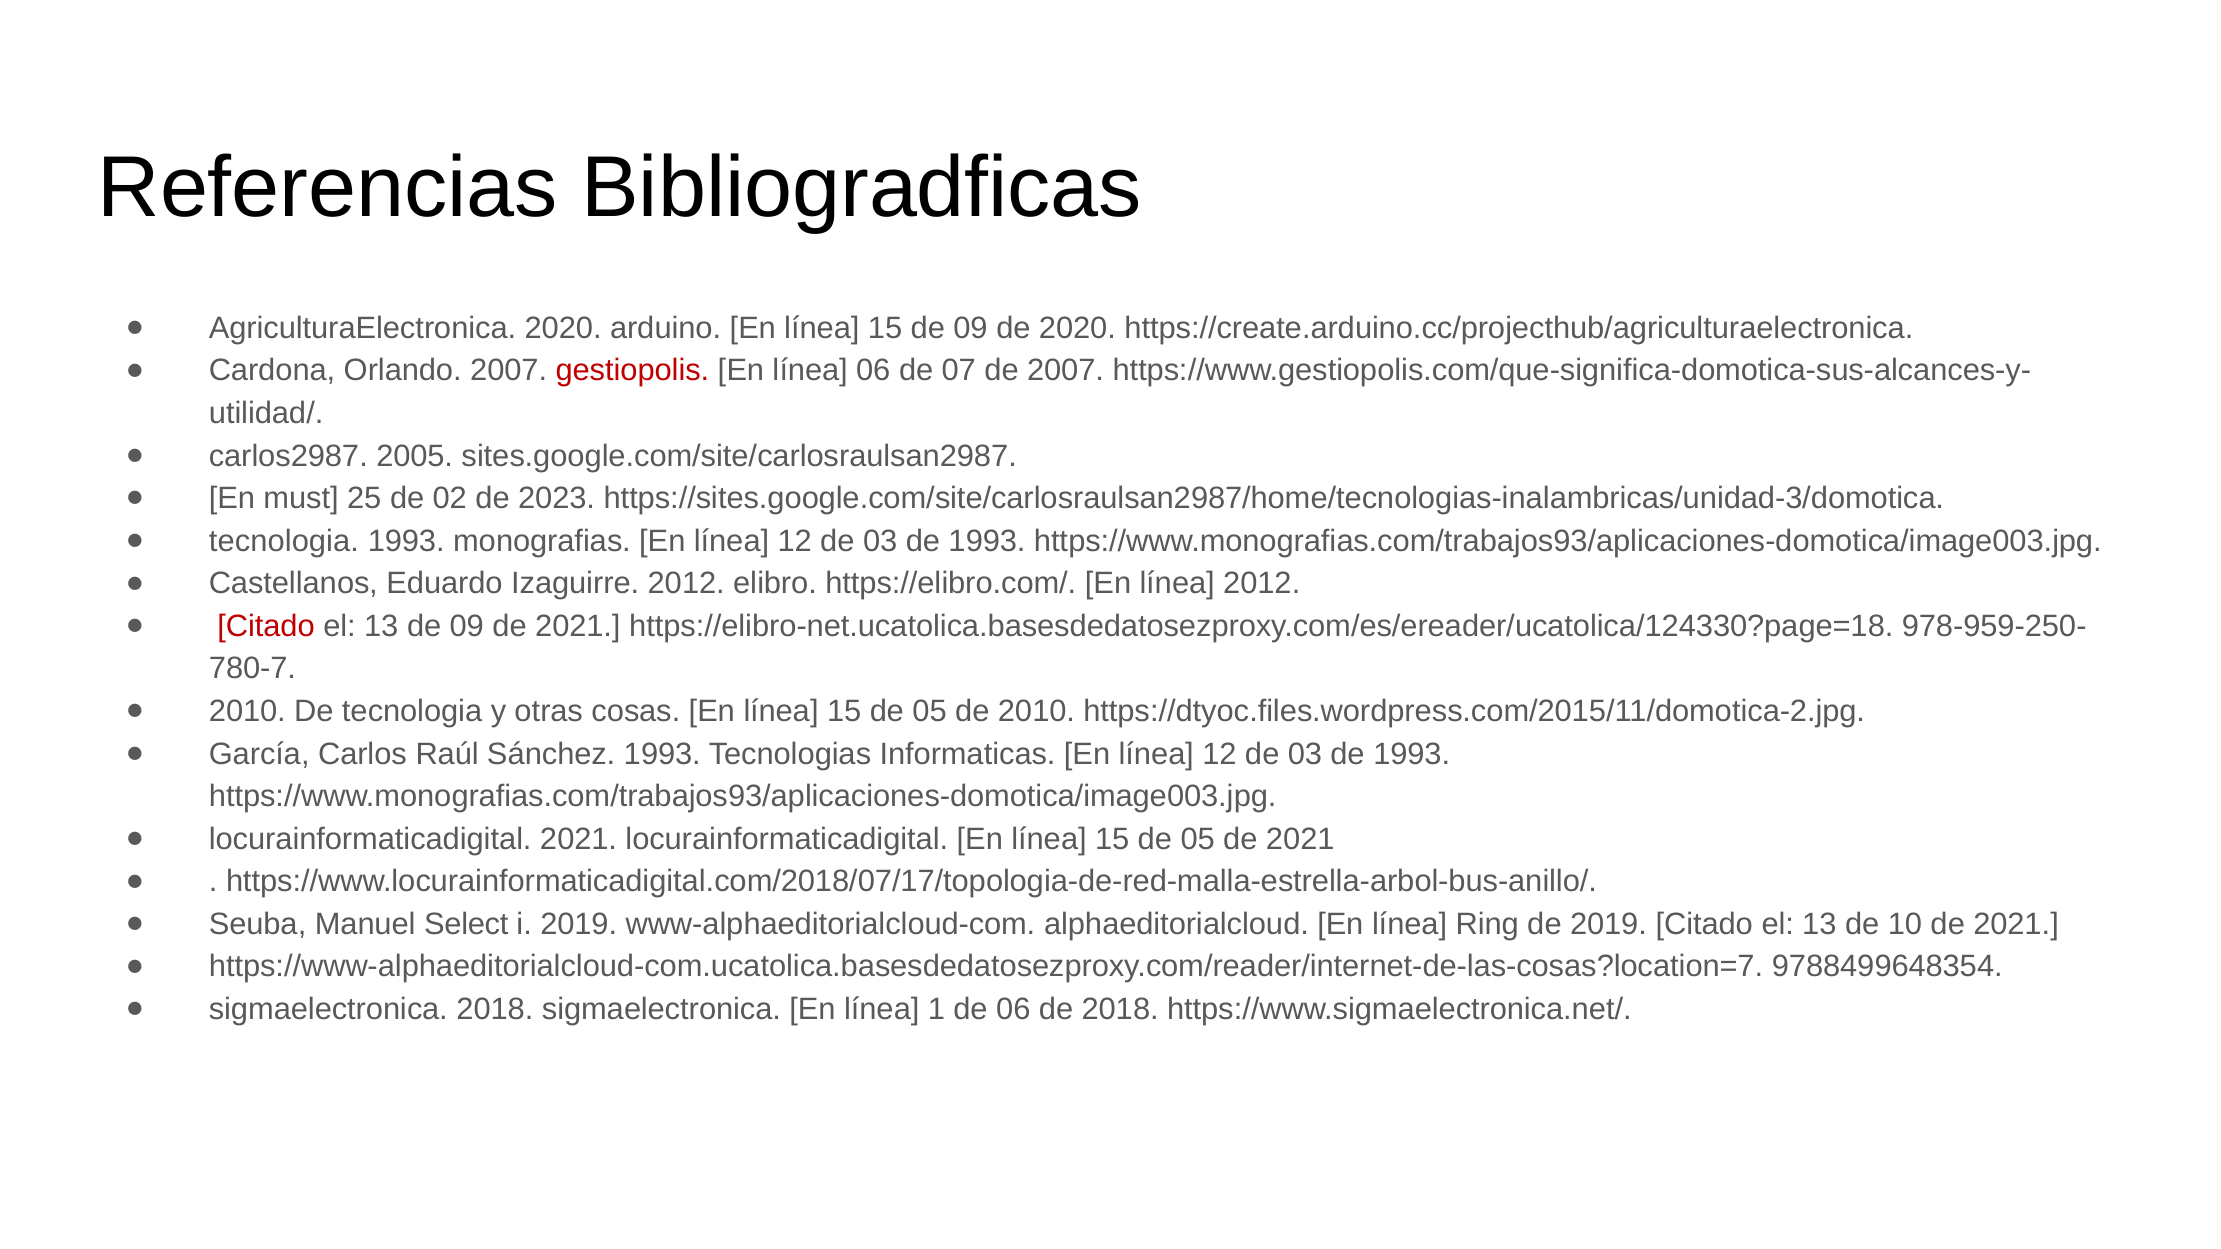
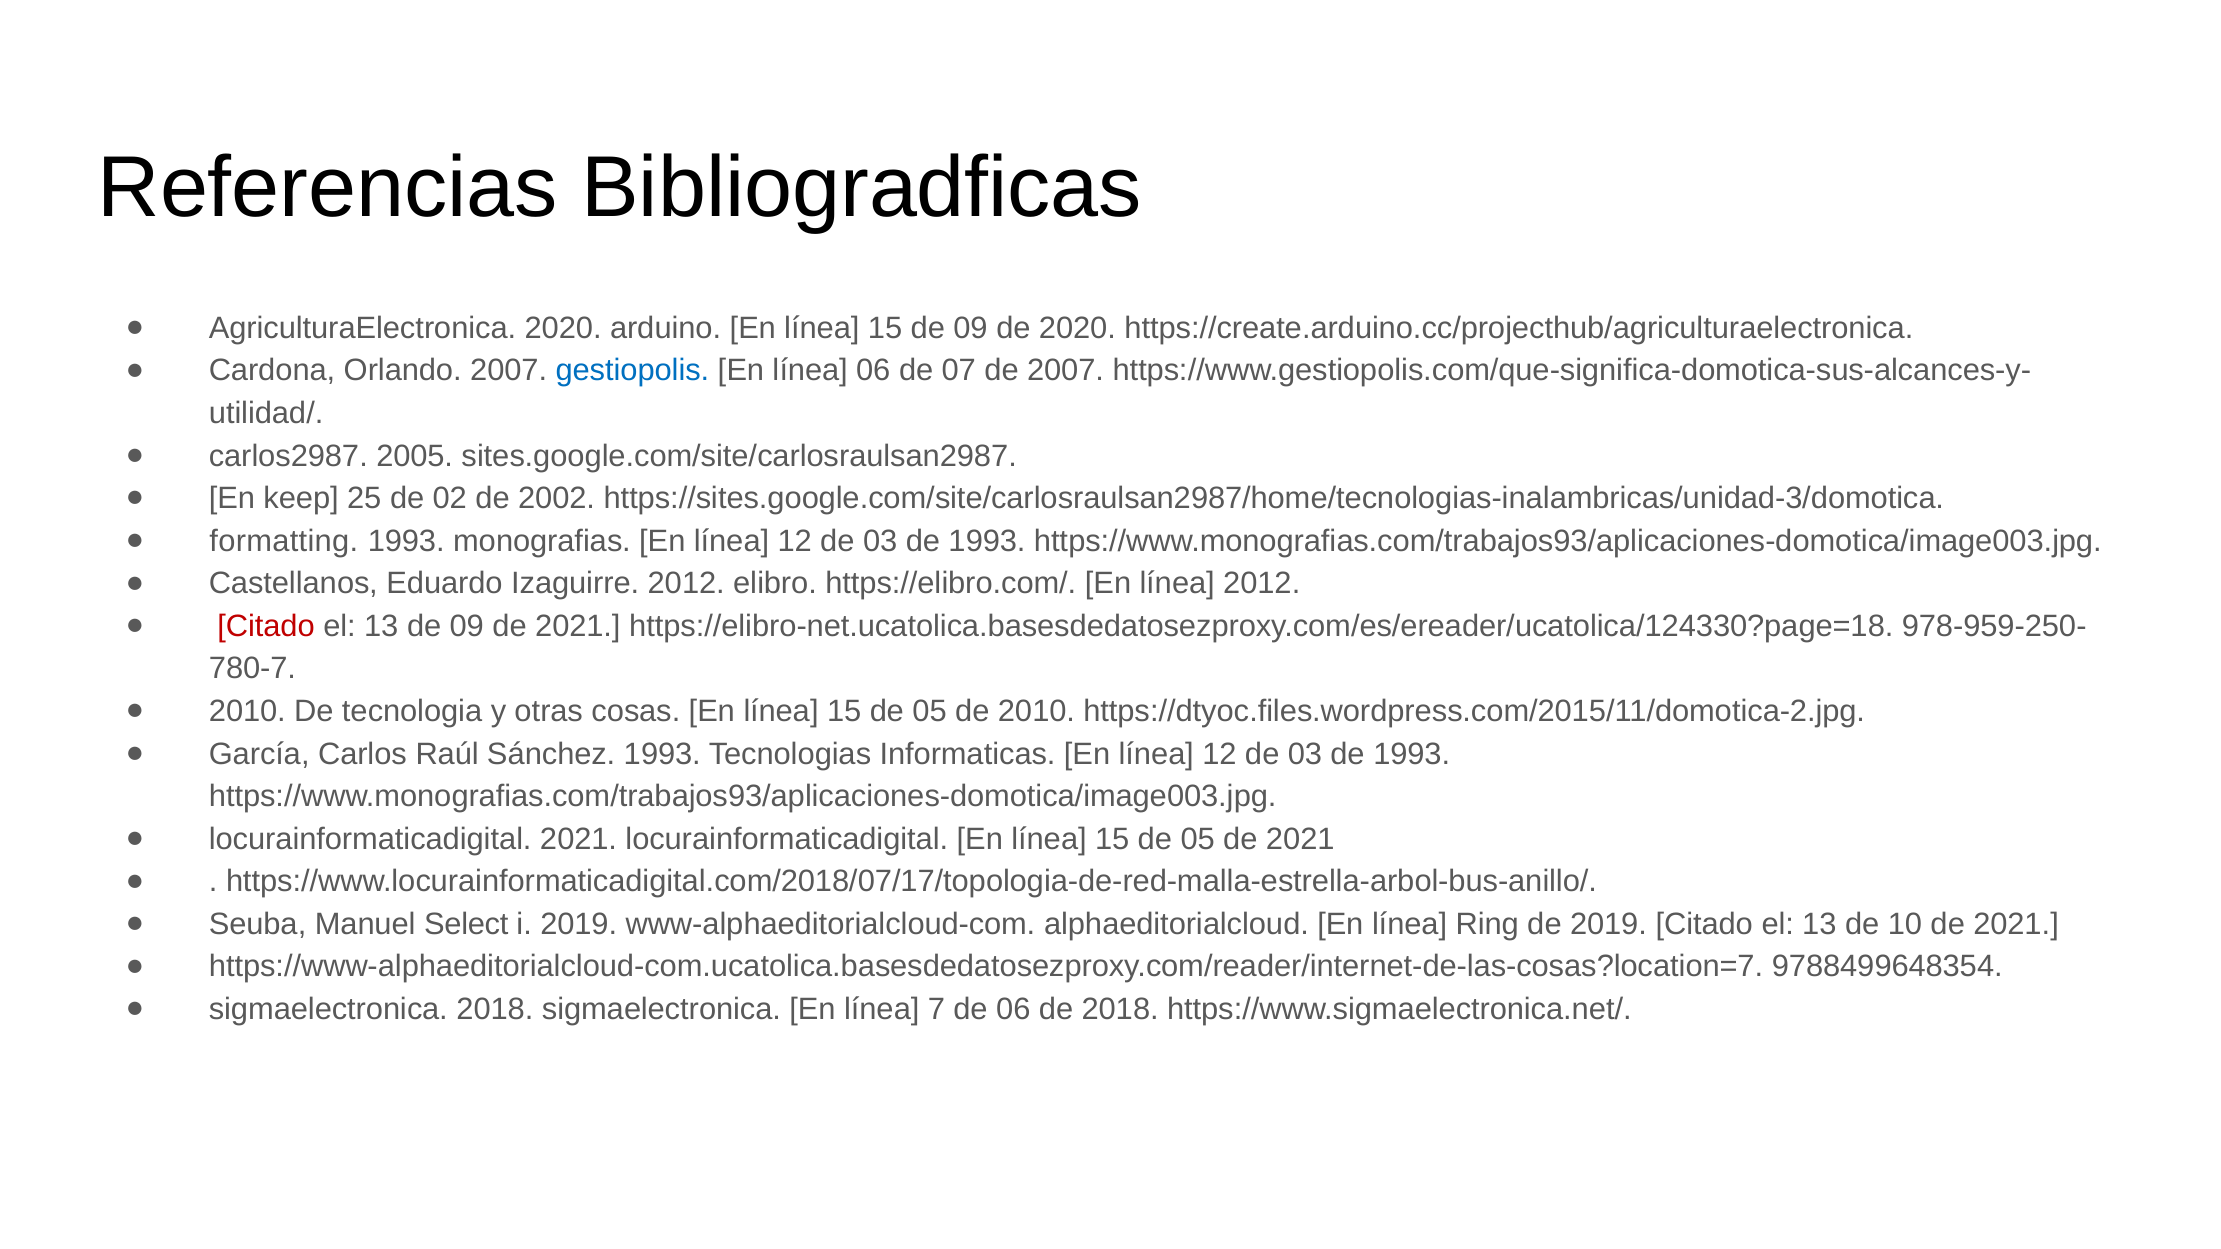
gestiopolis colour: red -> blue
must: must -> keep
2023: 2023 -> 2002
tecnologia at (284, 541): tecnologia -> formatting
1: 1 -> 7
